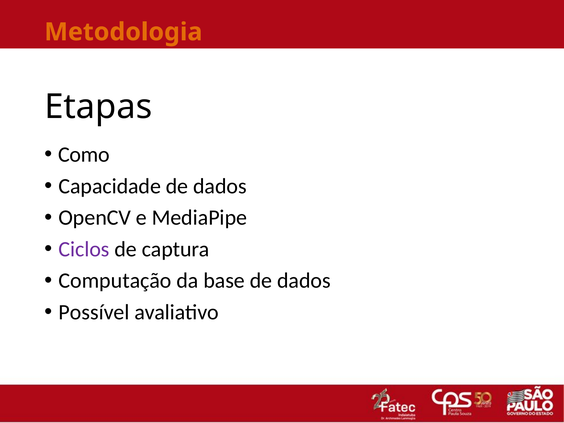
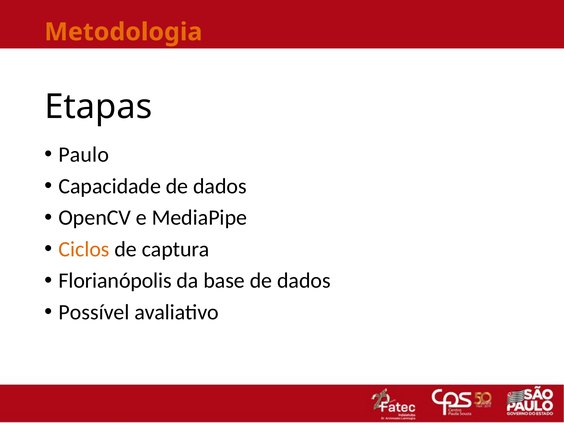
Como: Como -> Paulo
Ciclos colour: purple -> orange
Computação: Computação -> Florianópolis
